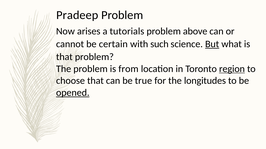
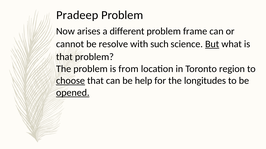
tutorials: tutorials -> different
above: above -> frame
certain: certain -> resolve
region underline: present -> none
choose underline: none -> present
true: true -> help
